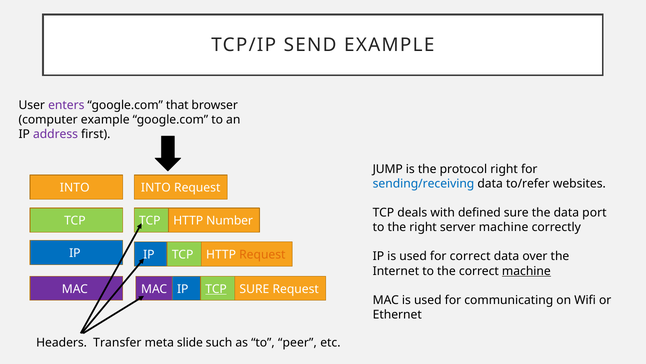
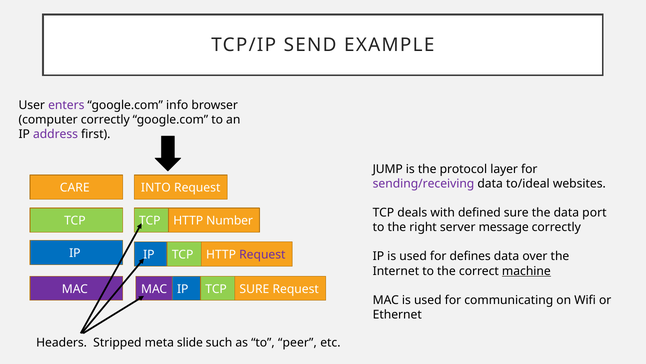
that: that -> info
computer example: example -> correctly
protocol right: right -> layer
sending/receiving colour: blue -> purple
to/refer: to/refer -> to/ideal
INTO at (75, 188): INTO -> CARE
server machine: machine -> message
Request at (262, 254) colour: orange -> purple
for correct: correct -> defines
TCP at (216, 289) underline: present -> none
Transfer: Transfer -> Stripped
